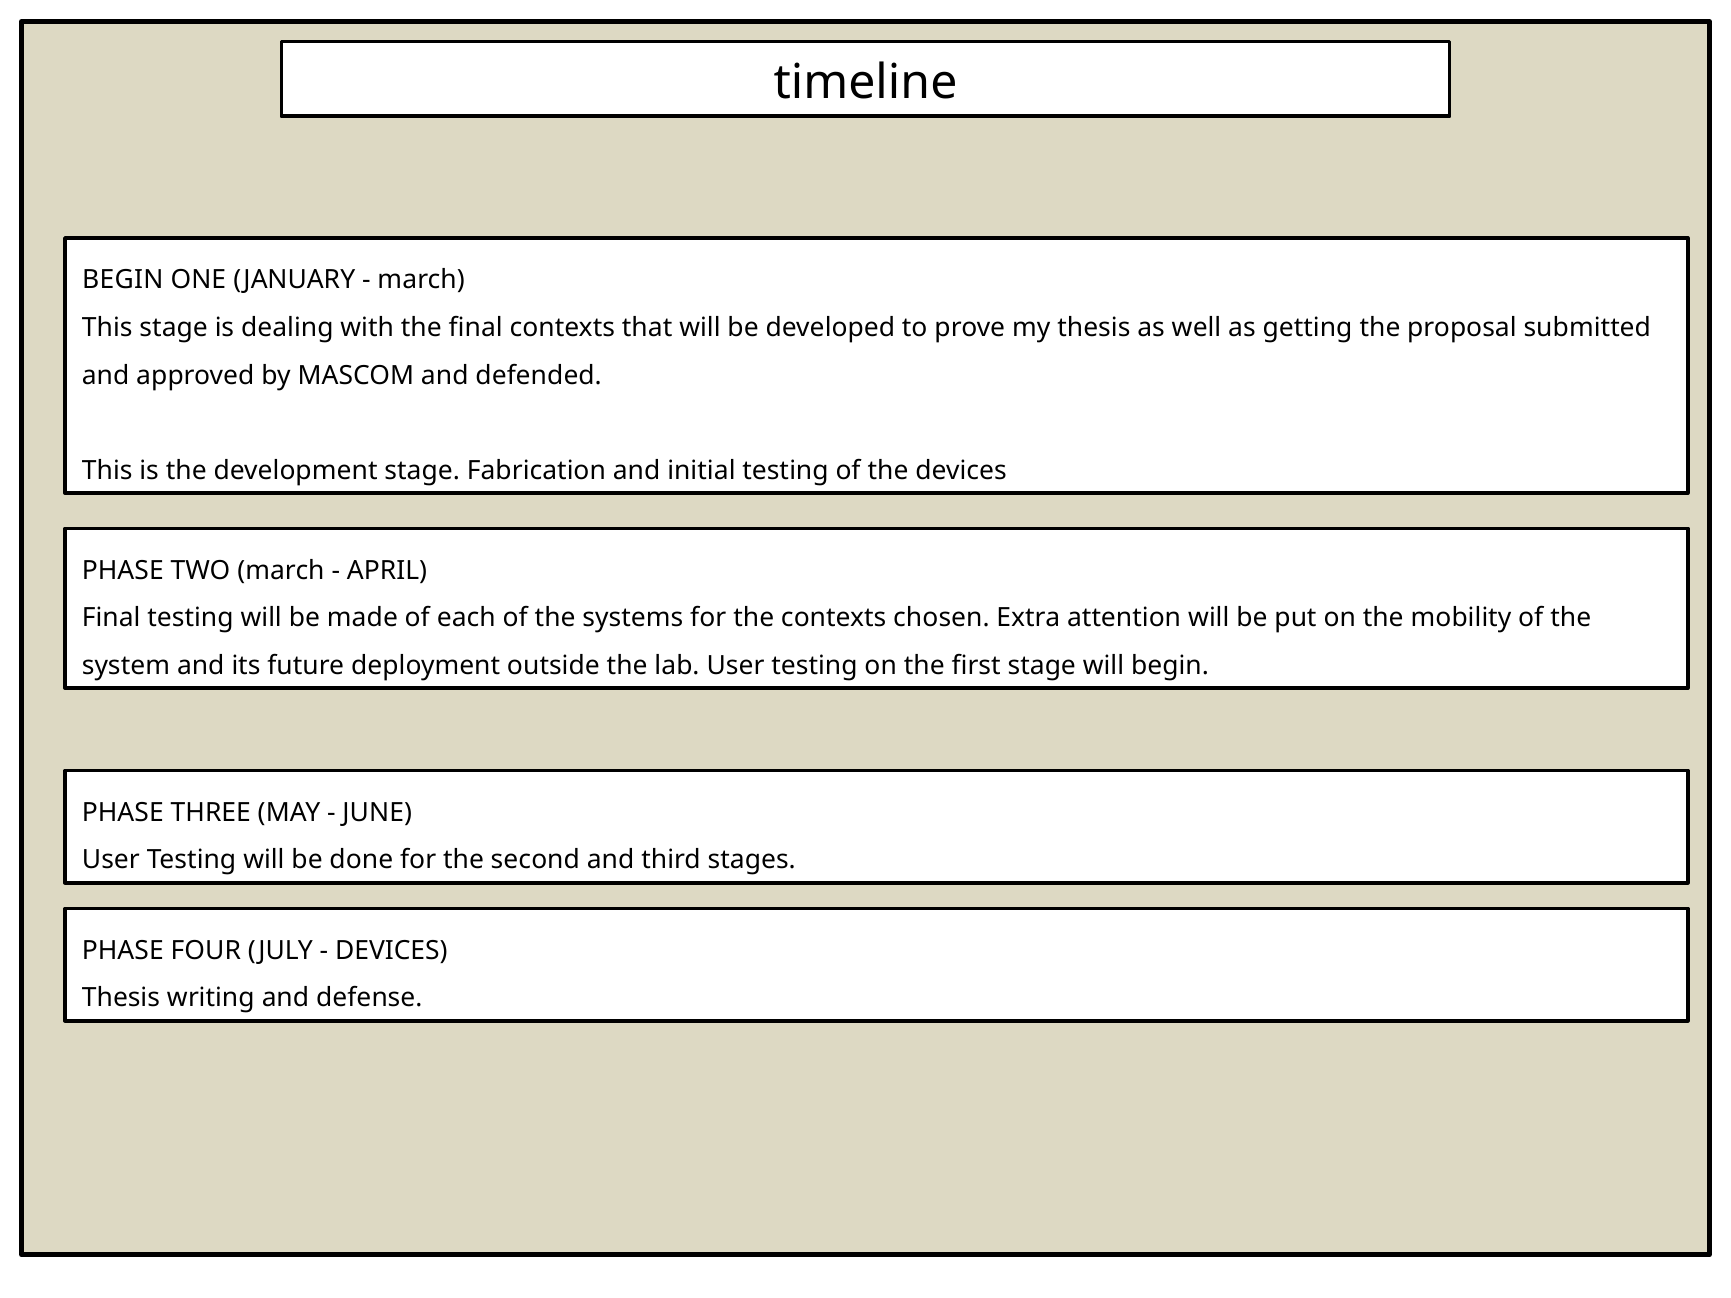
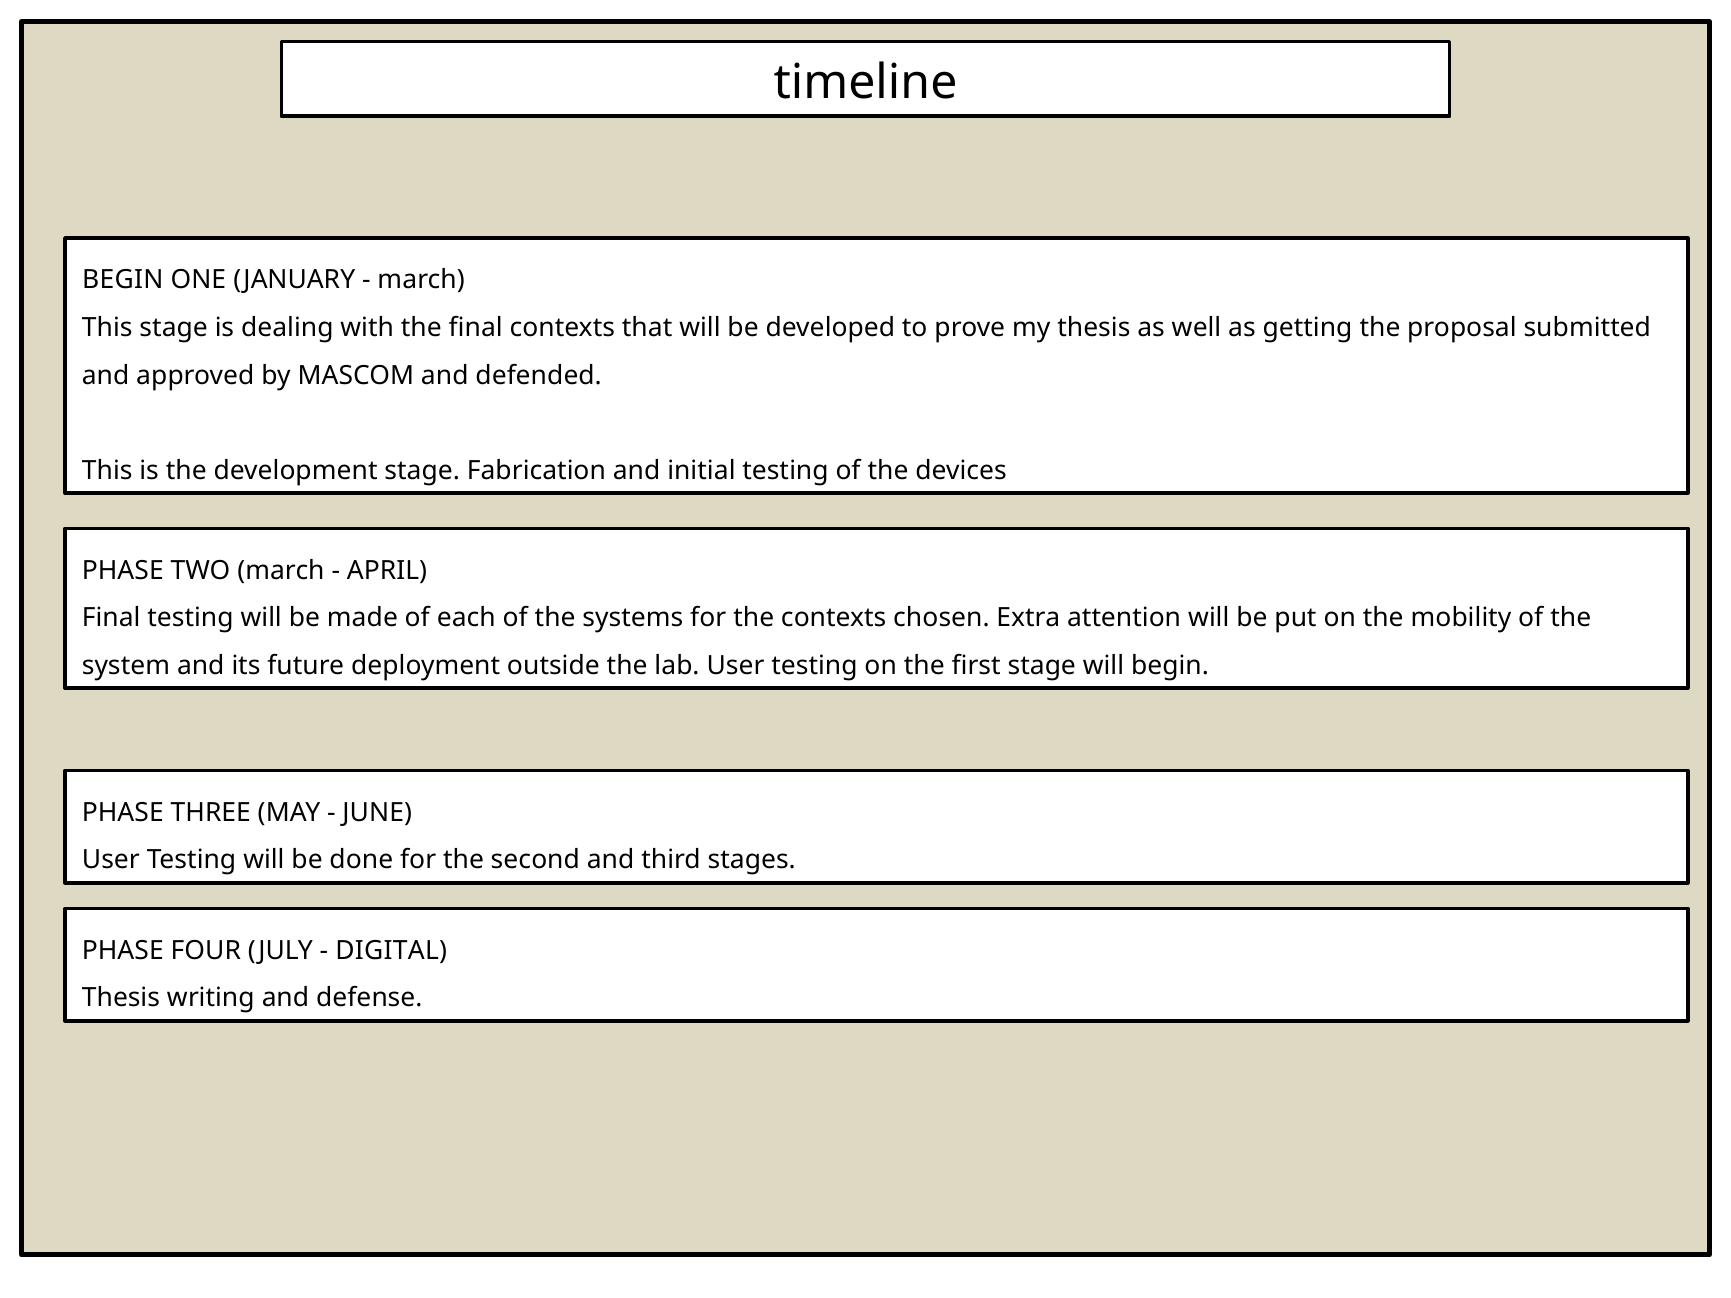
DEVICES at (391, 951): DEVICES -> DIGITAL
